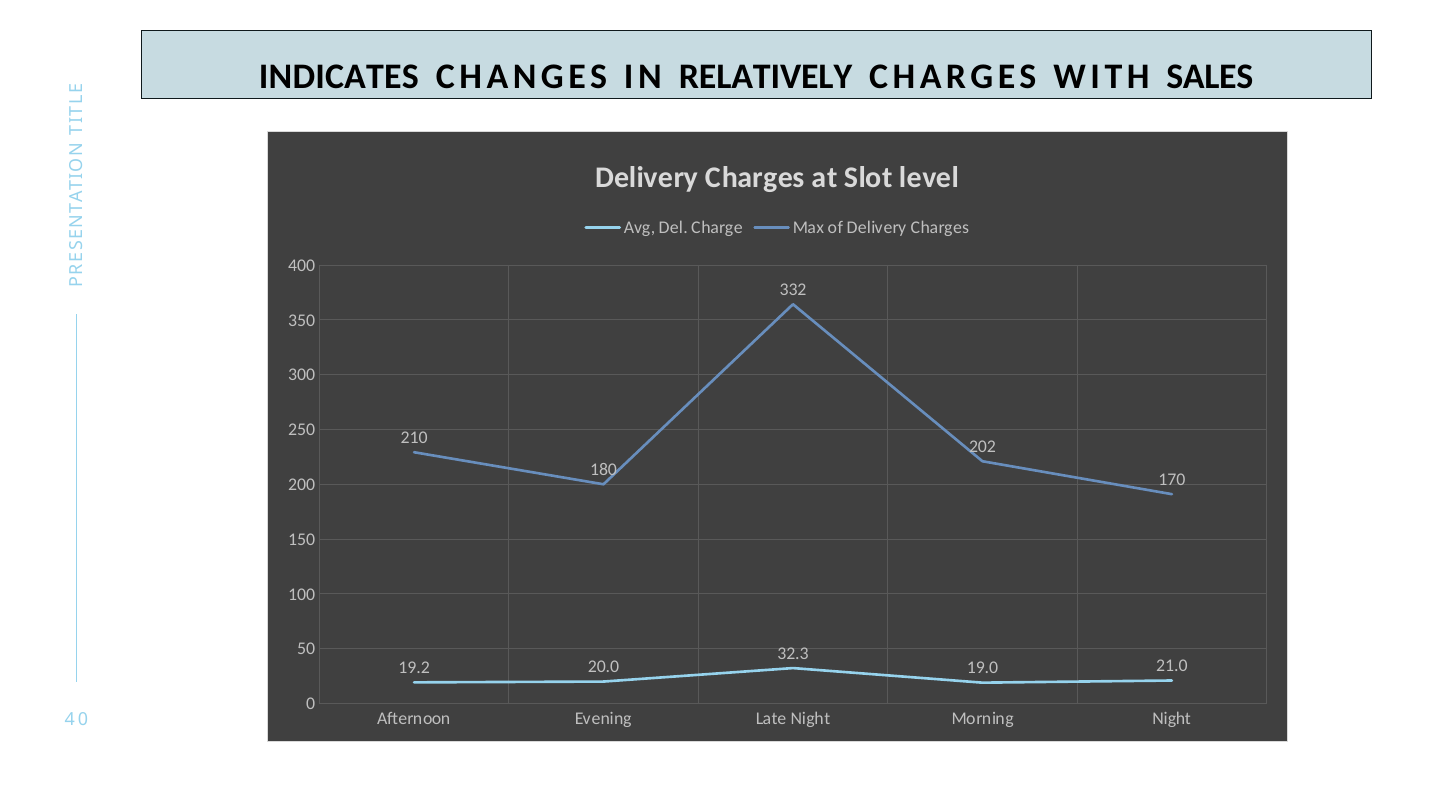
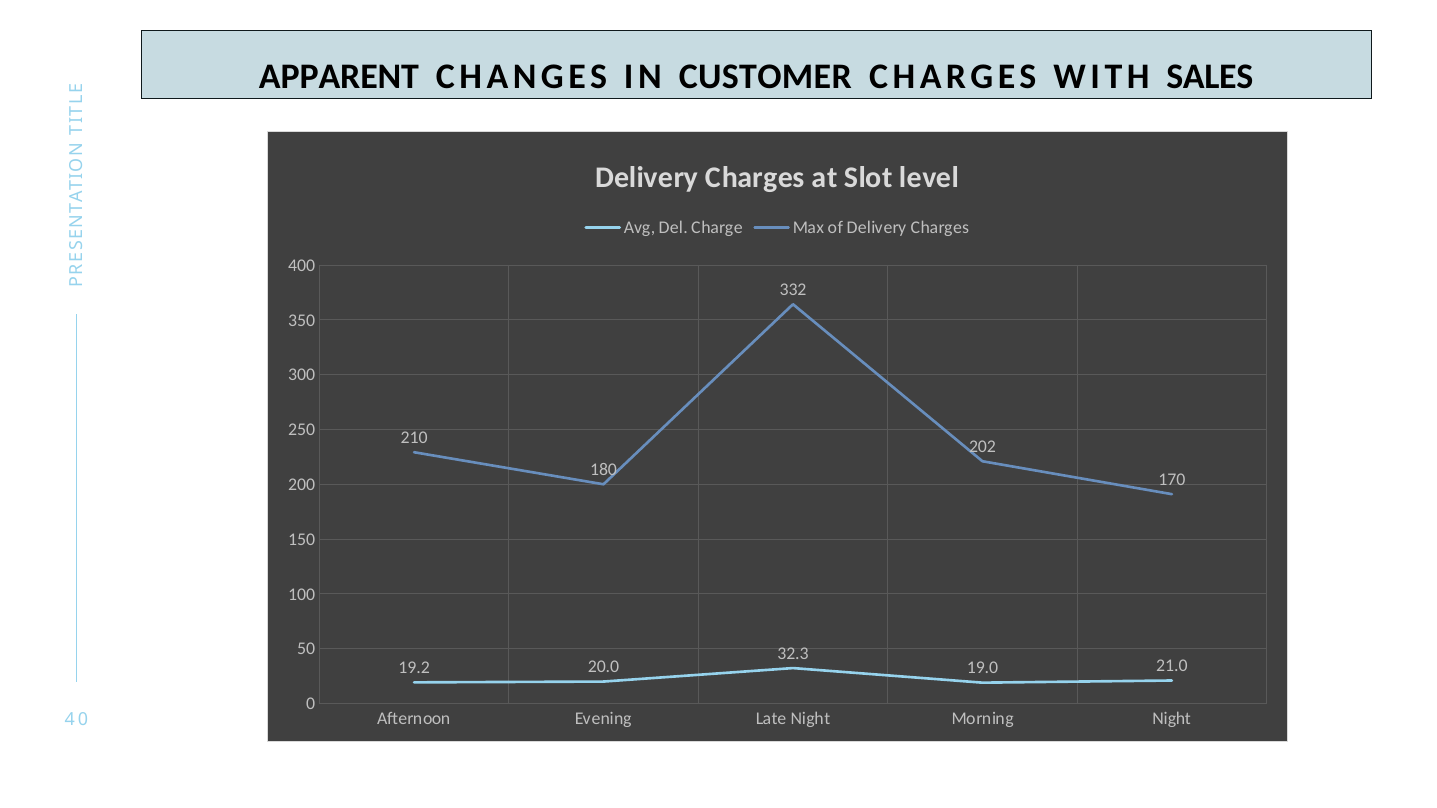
INDICATES: INDICATES -> APPARENT
RELATIVELY: RELATIVELY -> CUSTOMER
